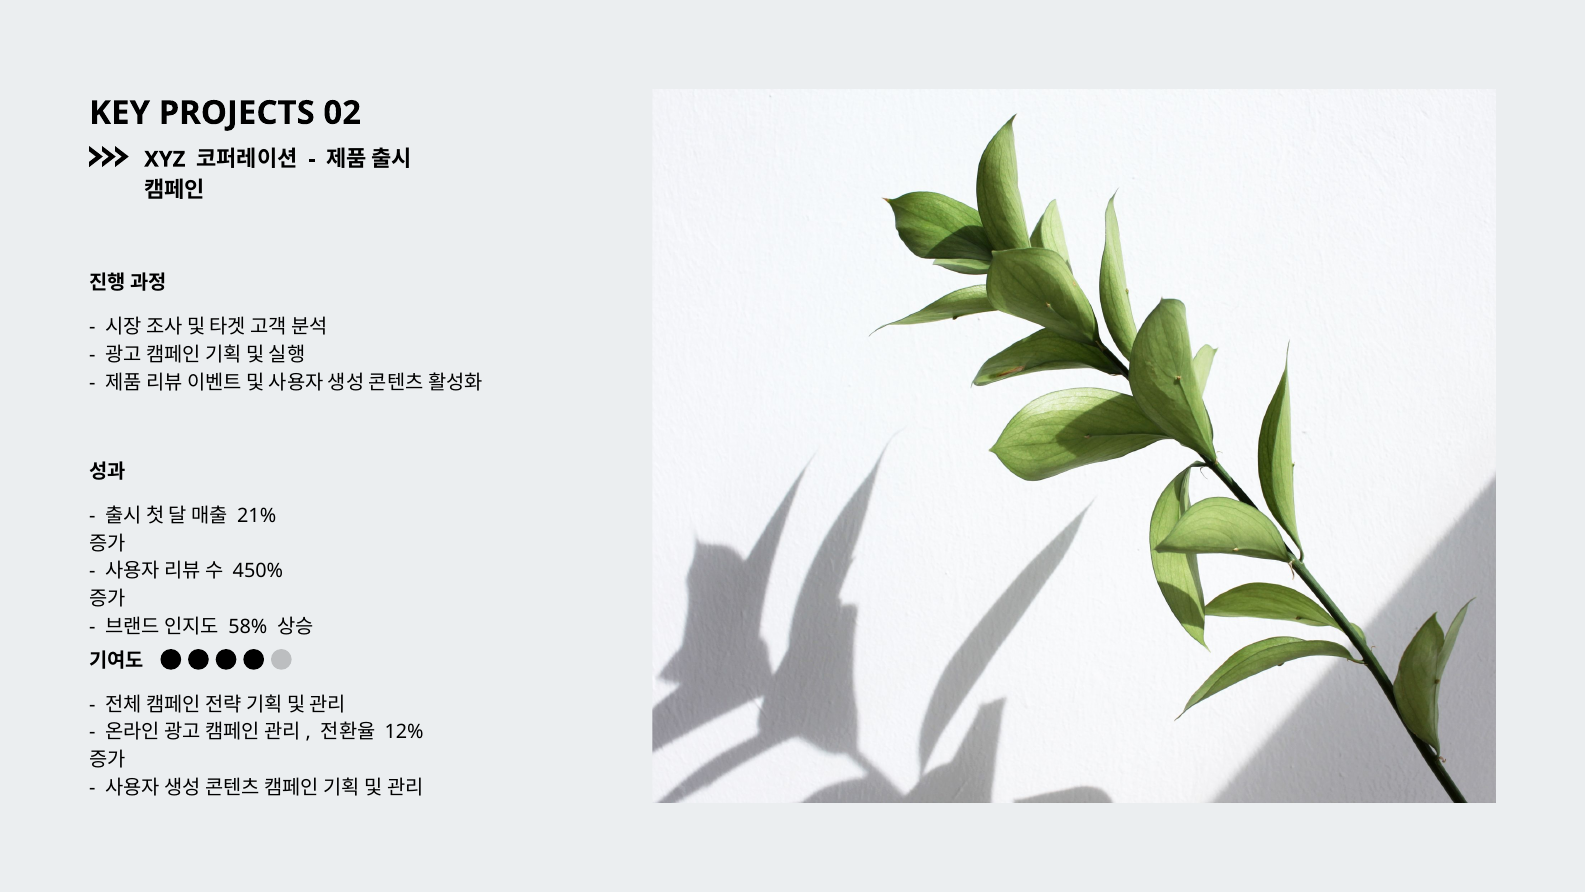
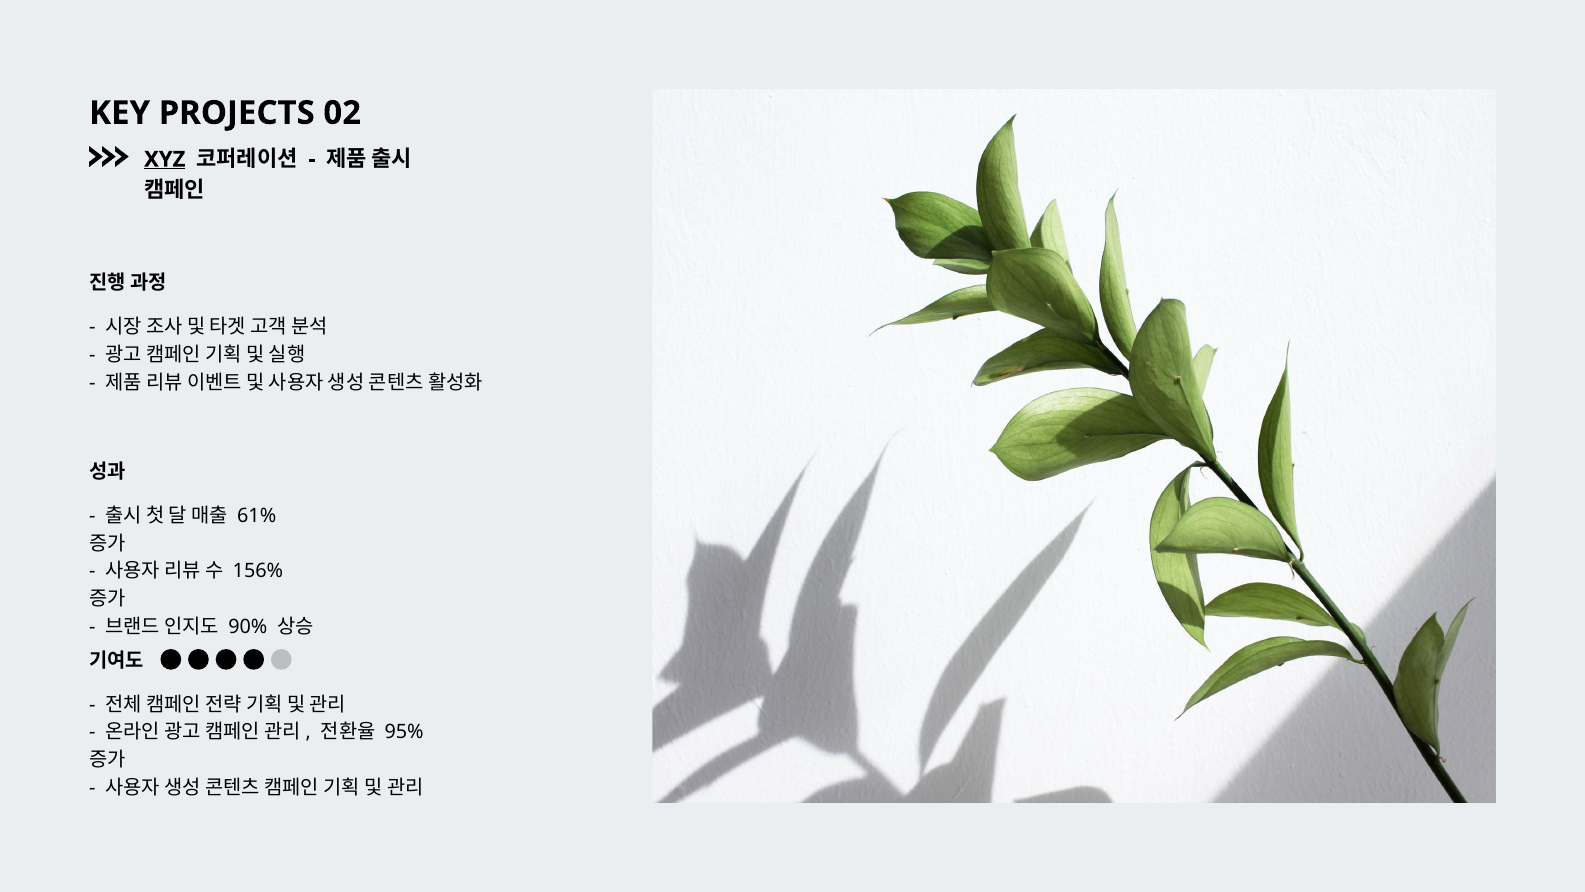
XYZ underline: none -> present
21%: 21% -> 61%
450%: 450% -> 156%
58%: 58% -> 90%
12%: 12% -> 95%
